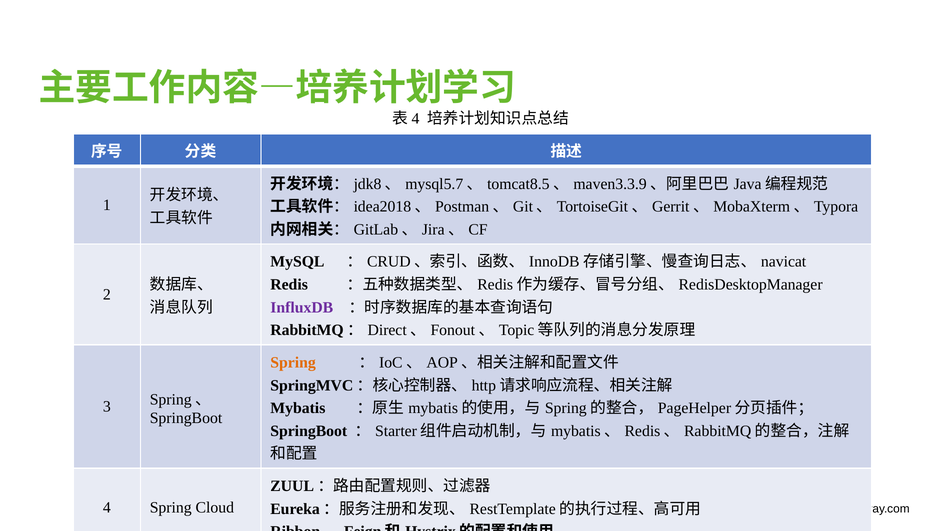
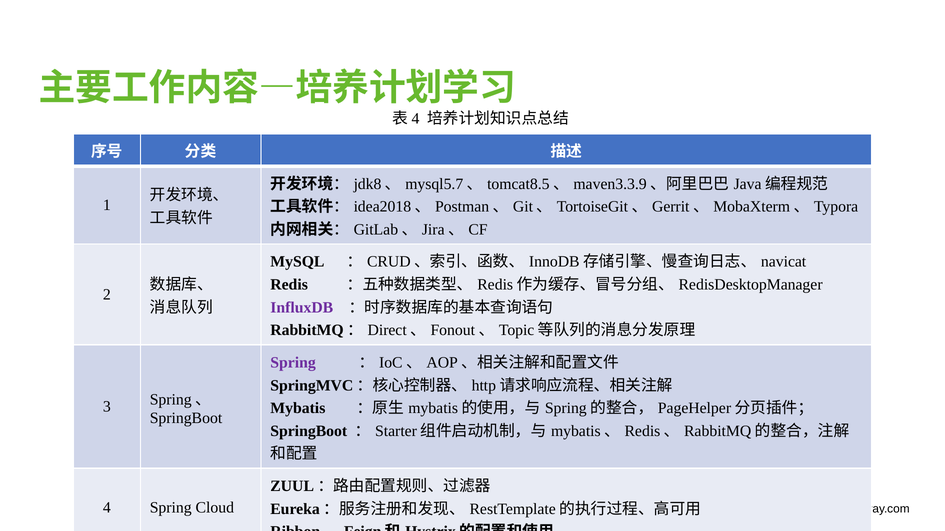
Spring at (293, 363) colour: orange -> purple
